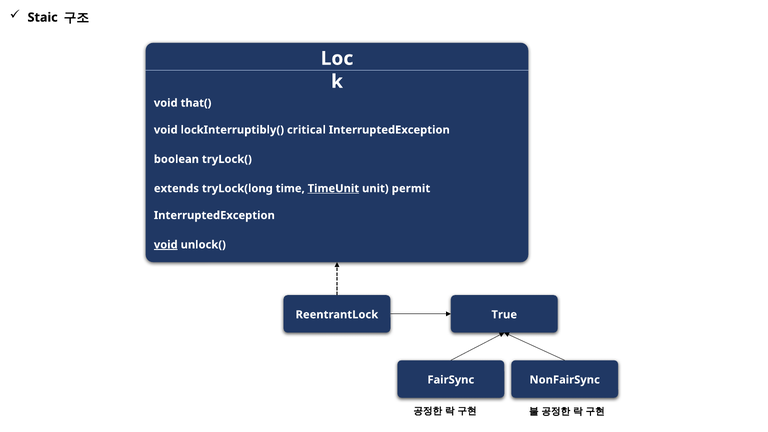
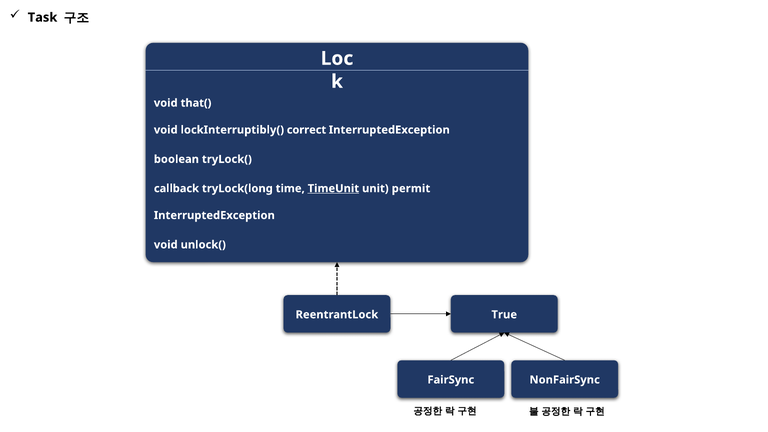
Staic: Staic -> Task
critical: critical -> correct
extends: extends -> callback
void at (166, 245) underline: present -> none
